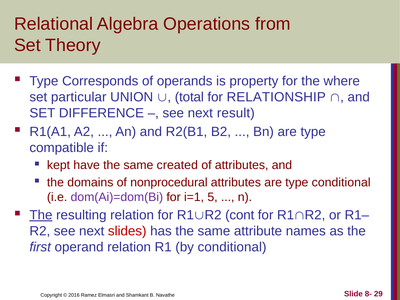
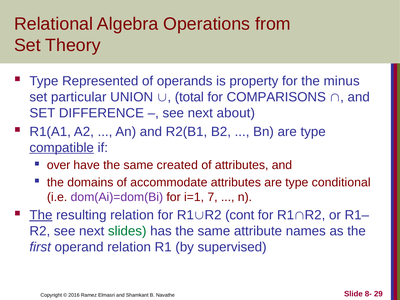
Corresponds: Corresponds -> Represented
where: where -> minus
RELATIONSHIP: RELATIONSHIP -> COMPARISONS
result: result -> about
compatible underline: none -> present
kept: kept -> over
nonprocedural: nonprocedural -> accommodate
5: 5 -> 7
slides colour: red -> green
by conditional: conditional -> supervised
